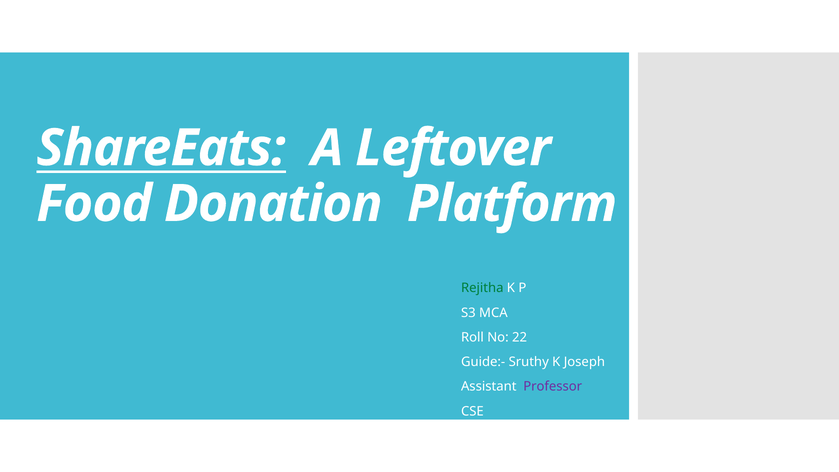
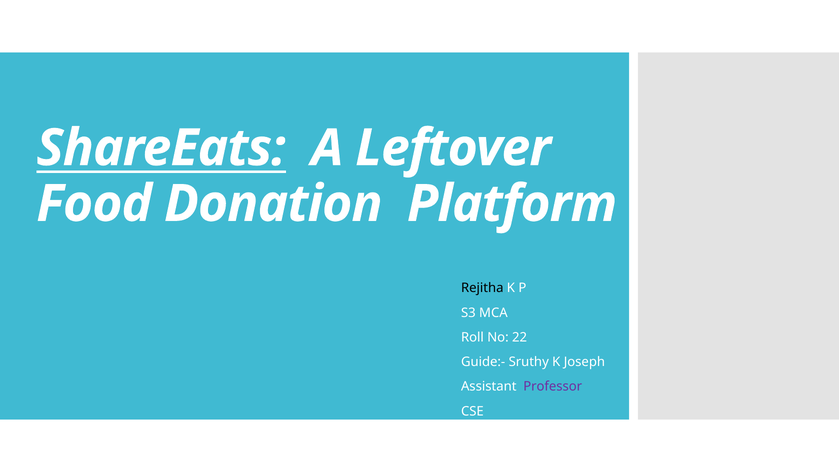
Rejitha colour: green -> black
